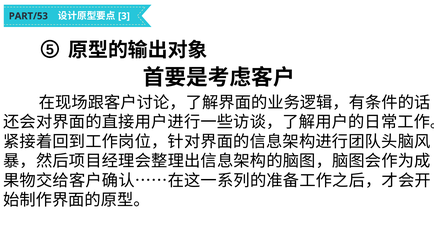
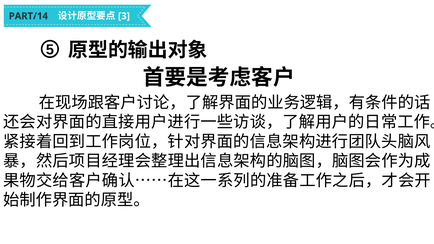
PART/53: PART/53 -> PART/14
